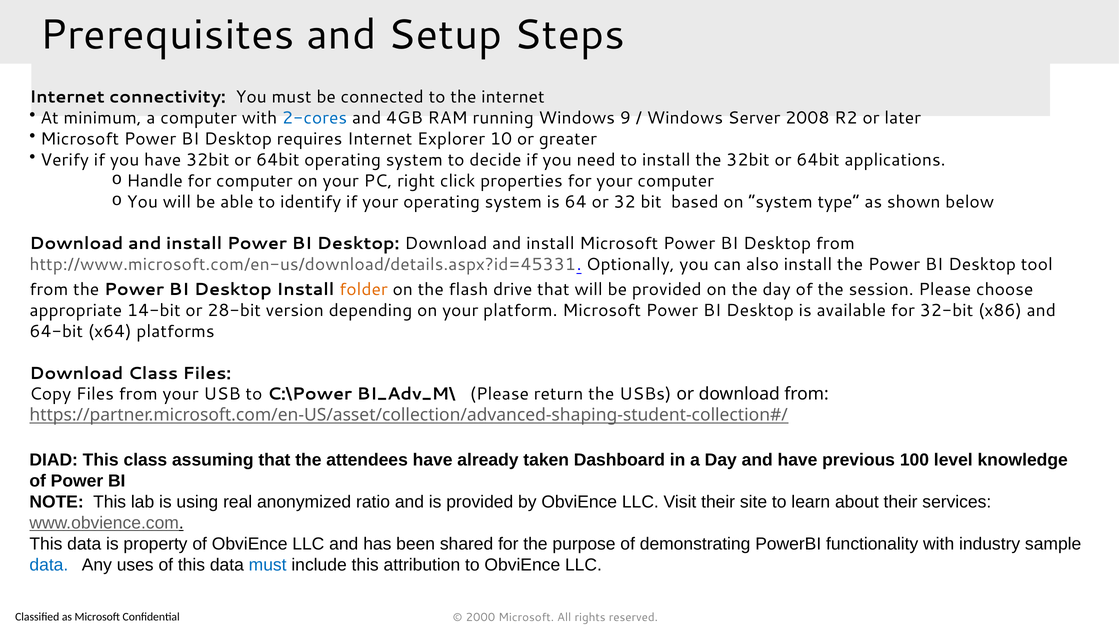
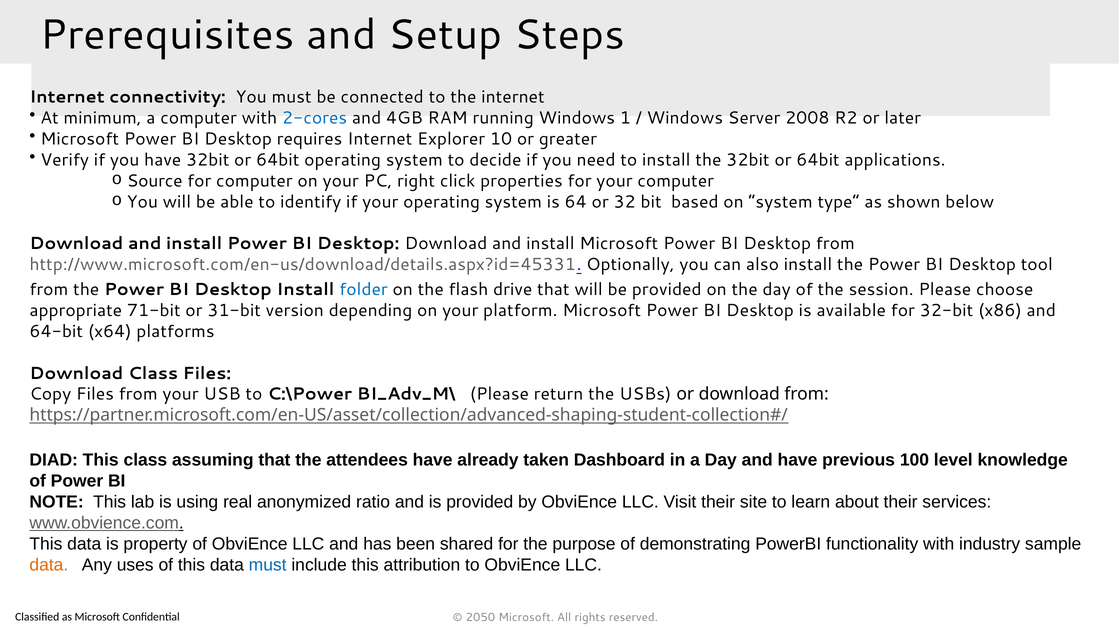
9: 9 -> 1
Handle: Handle -> Source
folder colour: orange -> blue
14-bit: 14-bit -> 71-bit
28-bit: 28-bit -> 31-bit
data at (49, 565) colour: blue -> orange
2000: 2000 -> 2050
